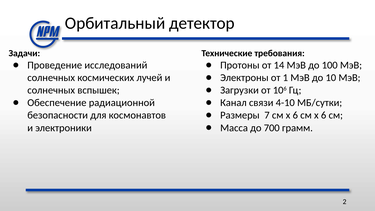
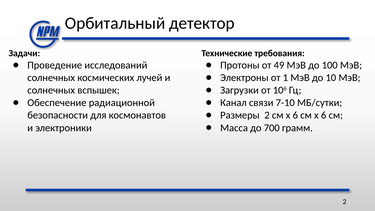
14: 14 -> 49
4-10: 4-10 -> 7-10
Размеры 7: 7 -> 2
